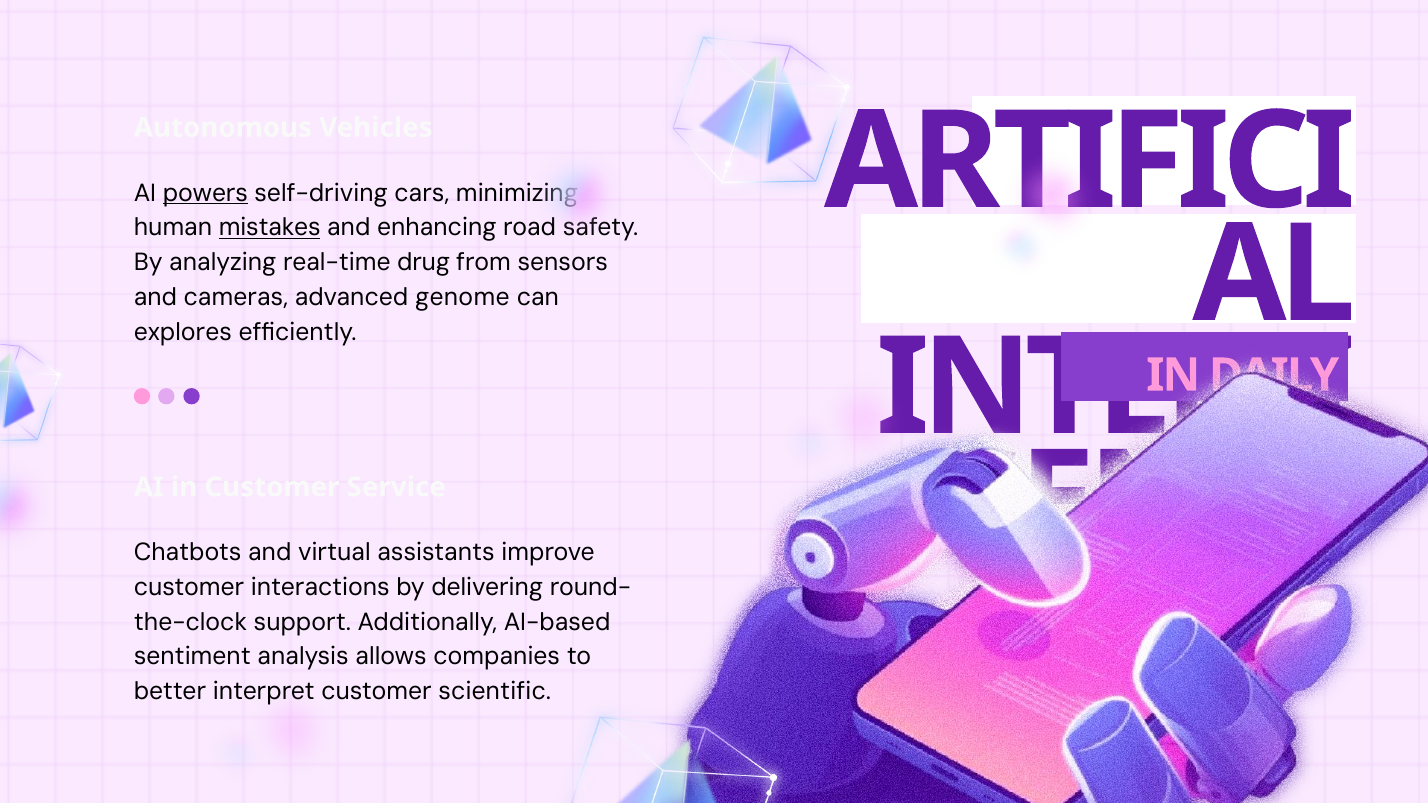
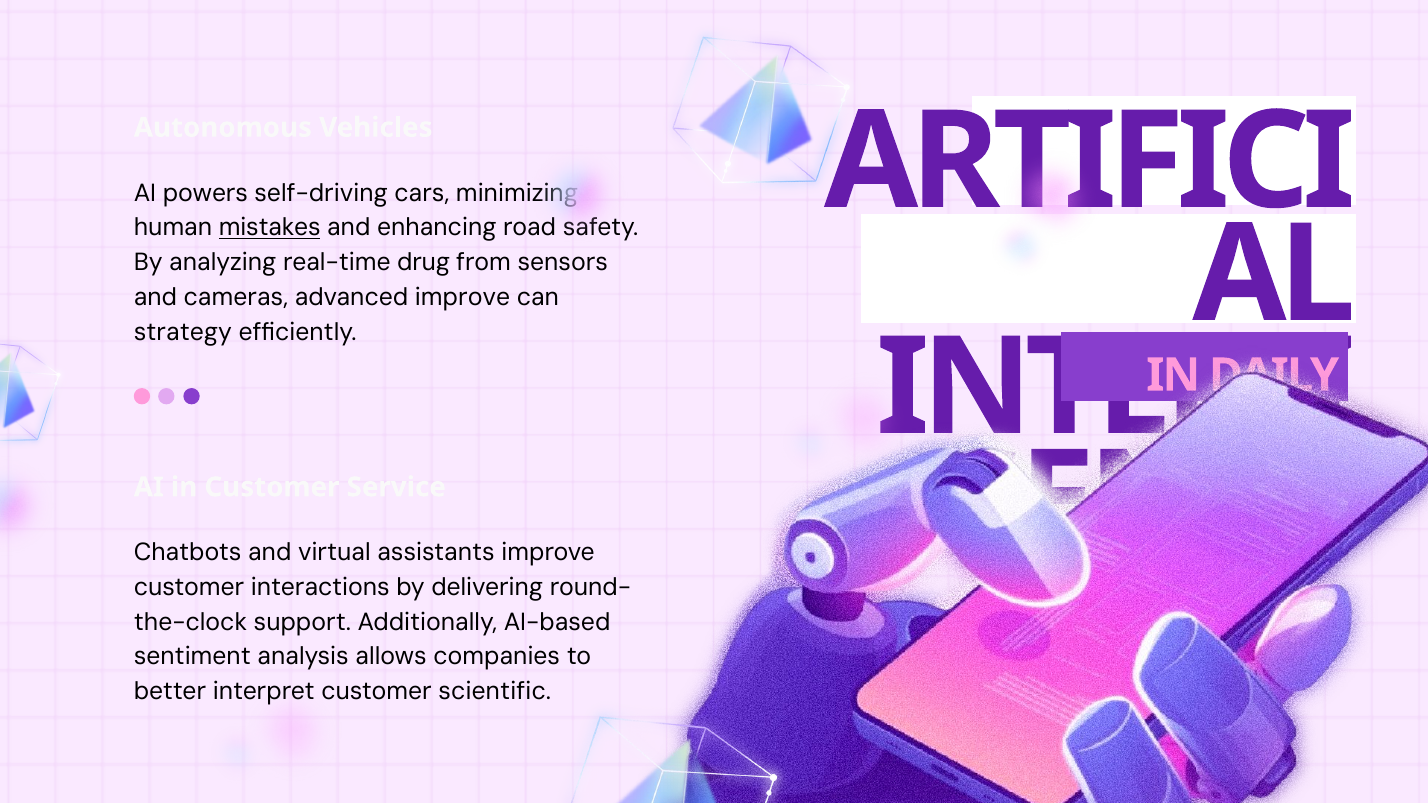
powers underline: present -> none
advanced genome: genome -> improve
explores: explores -> strategy
